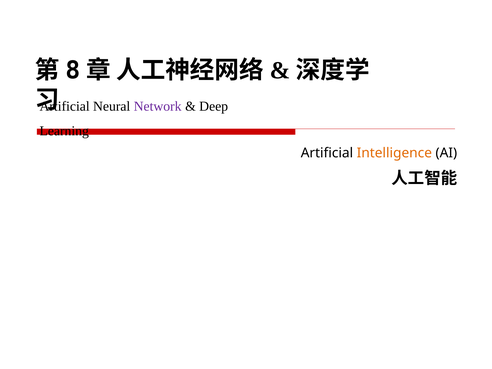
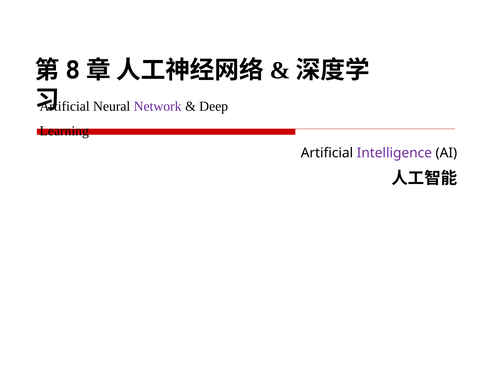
Intelligence colour: orange -> purple
